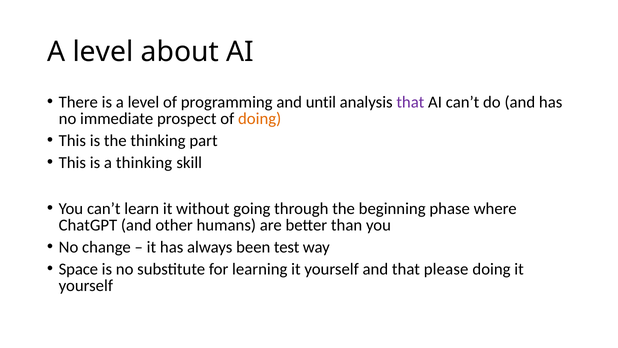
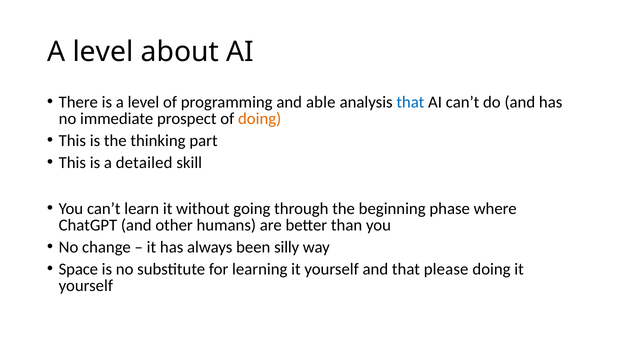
until: until -> able
that at (410, 102) colour: purple -> blue
a thinking: thinking -> detailed
test: test -> silly
